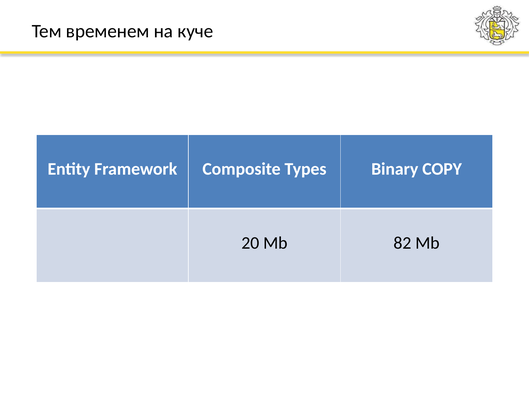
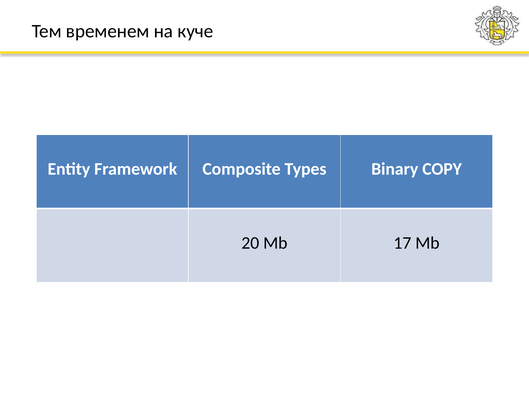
82: 82 -> 17
